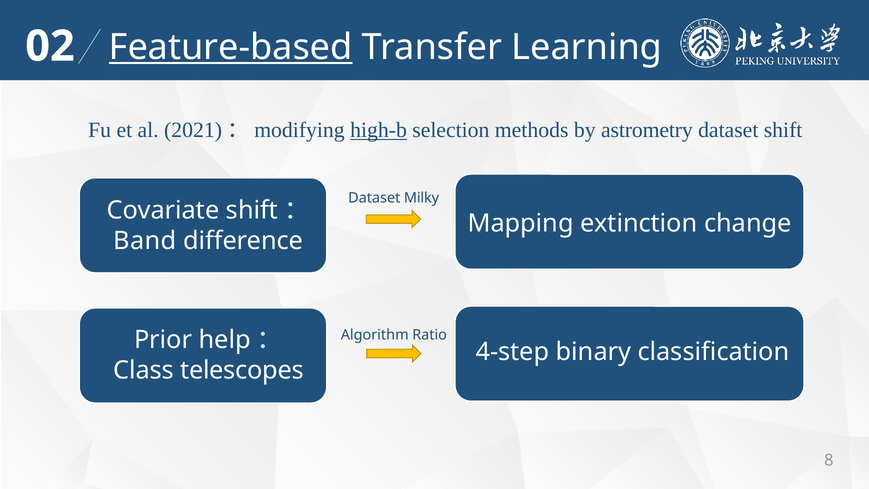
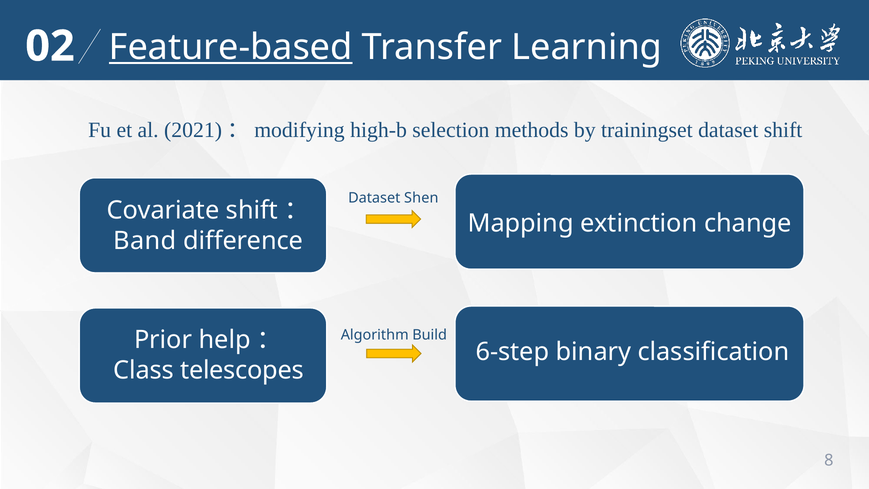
high-b underline: present -> none
astrometry: astrometry -> trainingset
Milky: Milky -> Shen
Ratio: Ratio -> Build
4-step: 4-step -> 6-step
